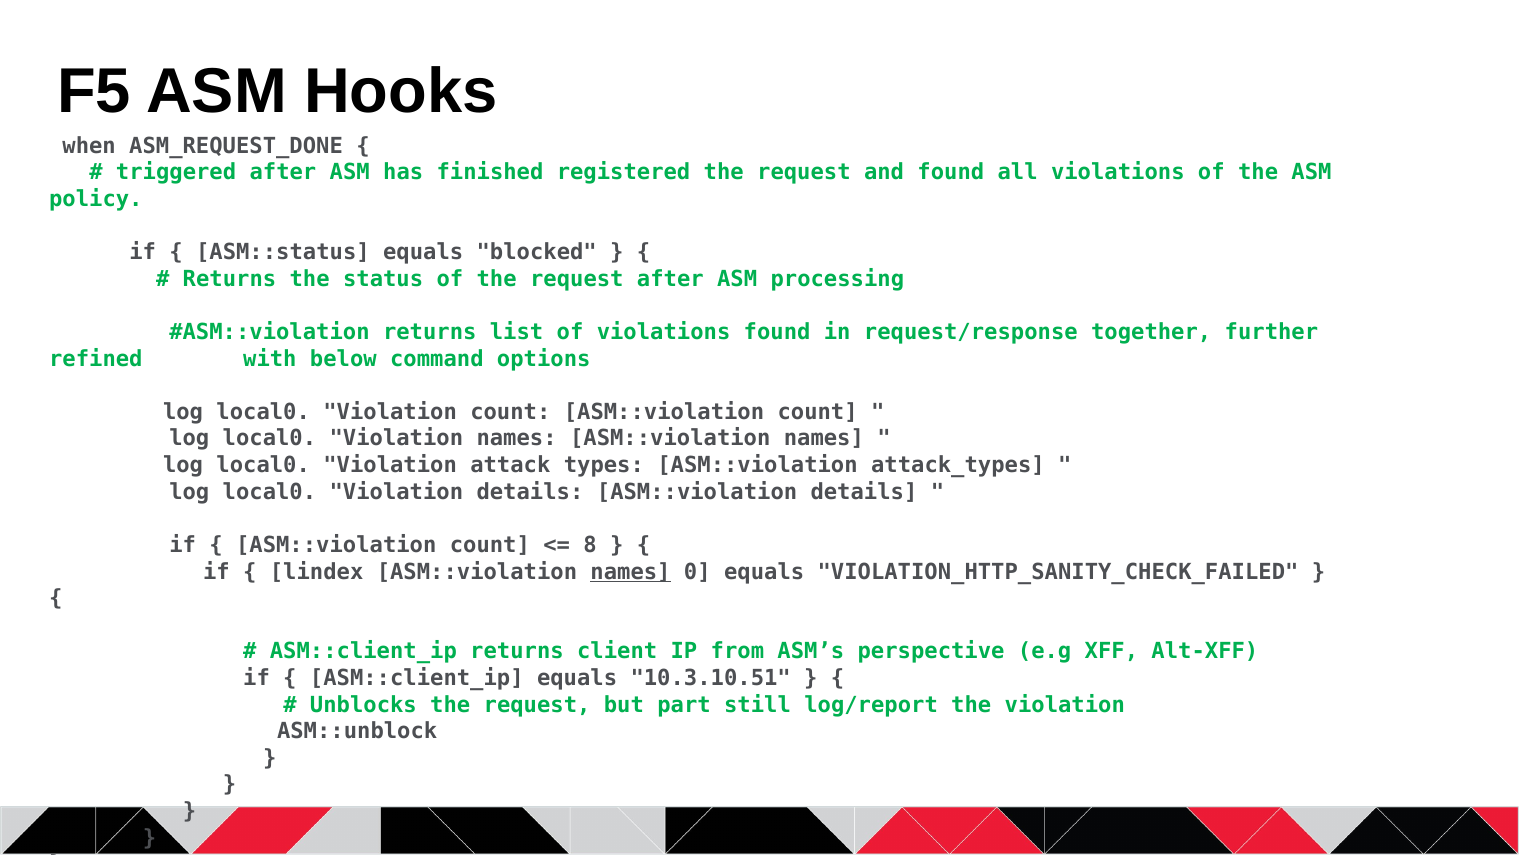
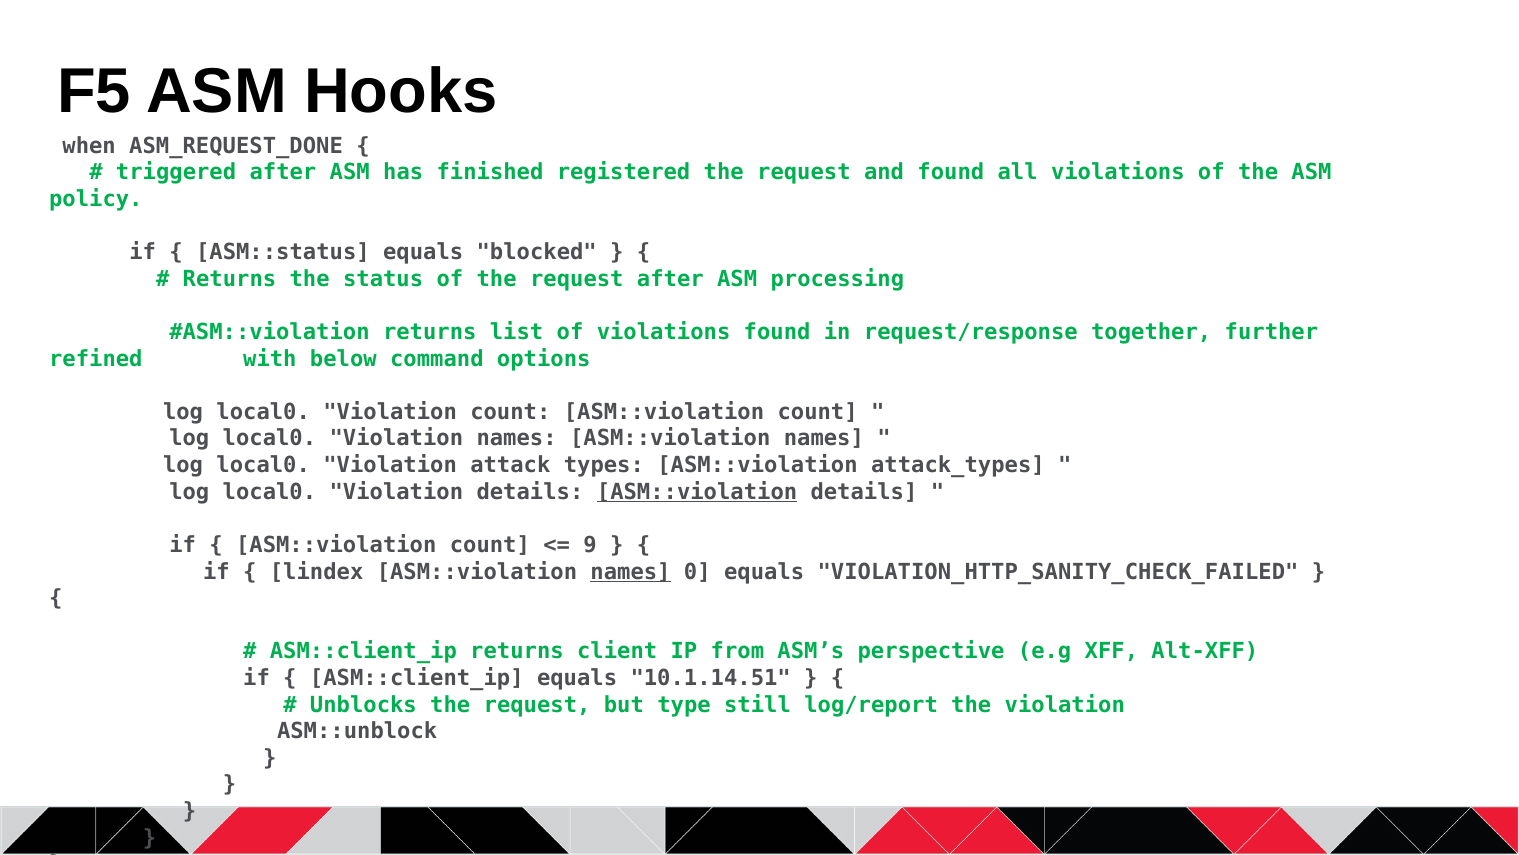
ASM::violation at (697, 492) underline: none -> present
8: 8 -> 9
10.3.10.51: 10.3.10.51 -> 10.1.14.51
part: part -> type
